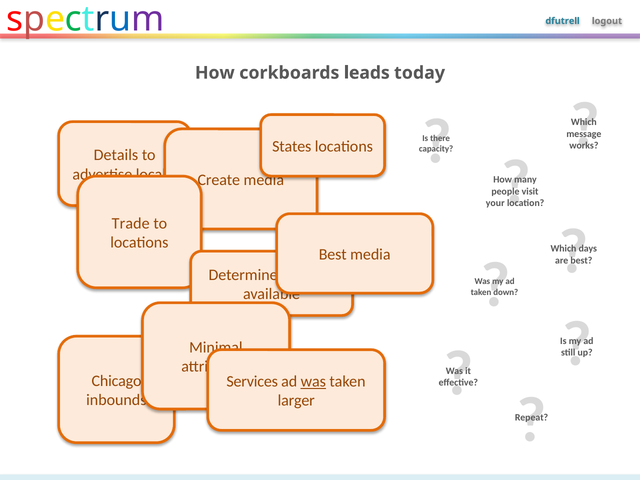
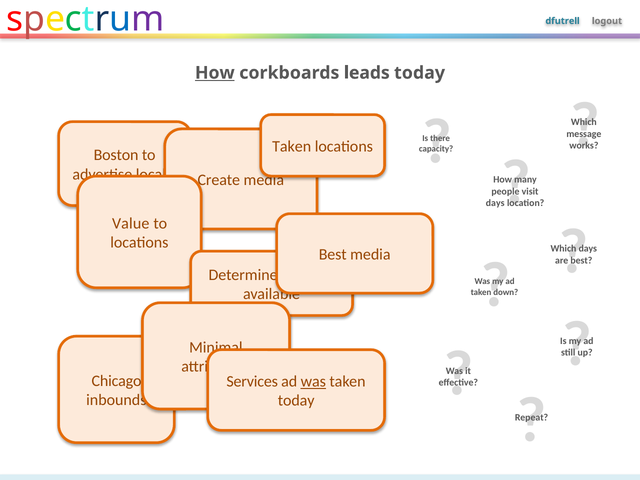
How at (215, 73) underline: none -> present
States at (292, 146): States -> Taken
Details: Details -> Boston
your at (495, 203): your -> days
Trade: Trade -> Value
larger at (296, 401): larger -> today
